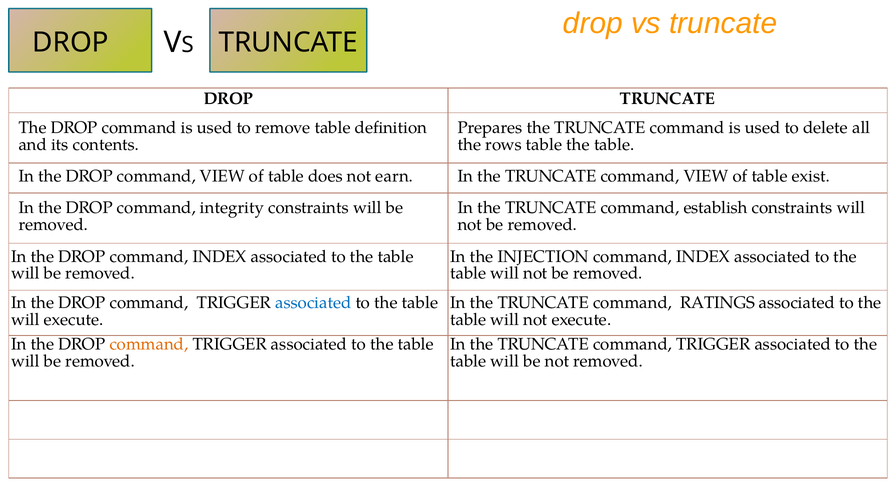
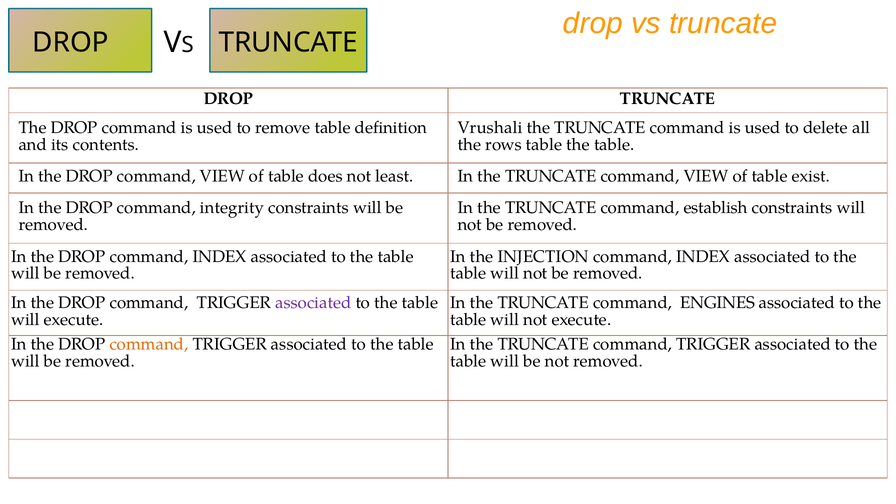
Prepares: Prepares -> Vrushali
earn: earn -> least
associated at (313, 303) colour: blue -> purple
RATINGS: RATINGS -> ENGINES
